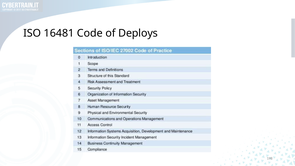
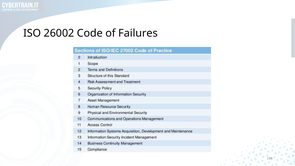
16481: 16481 -> 26002
Deploys: Deploys -> Failures
